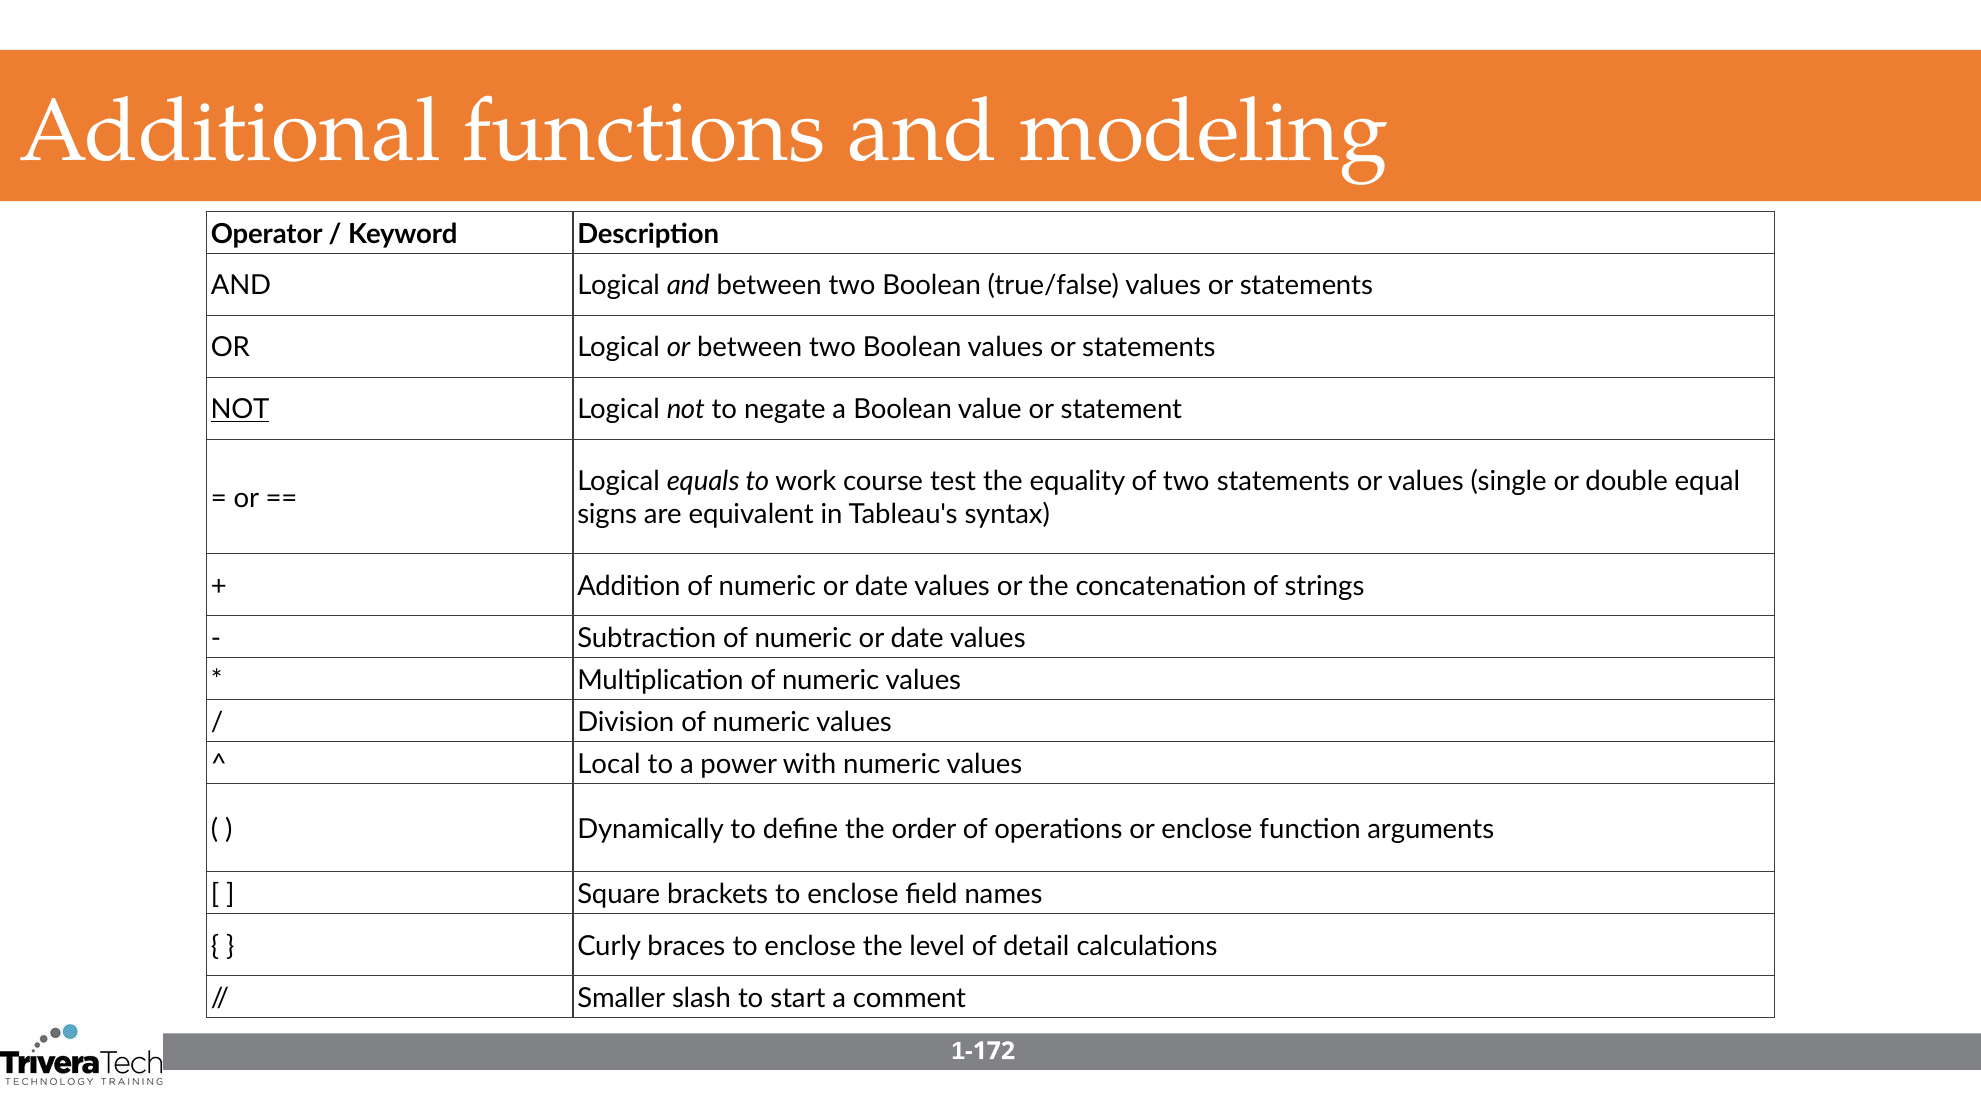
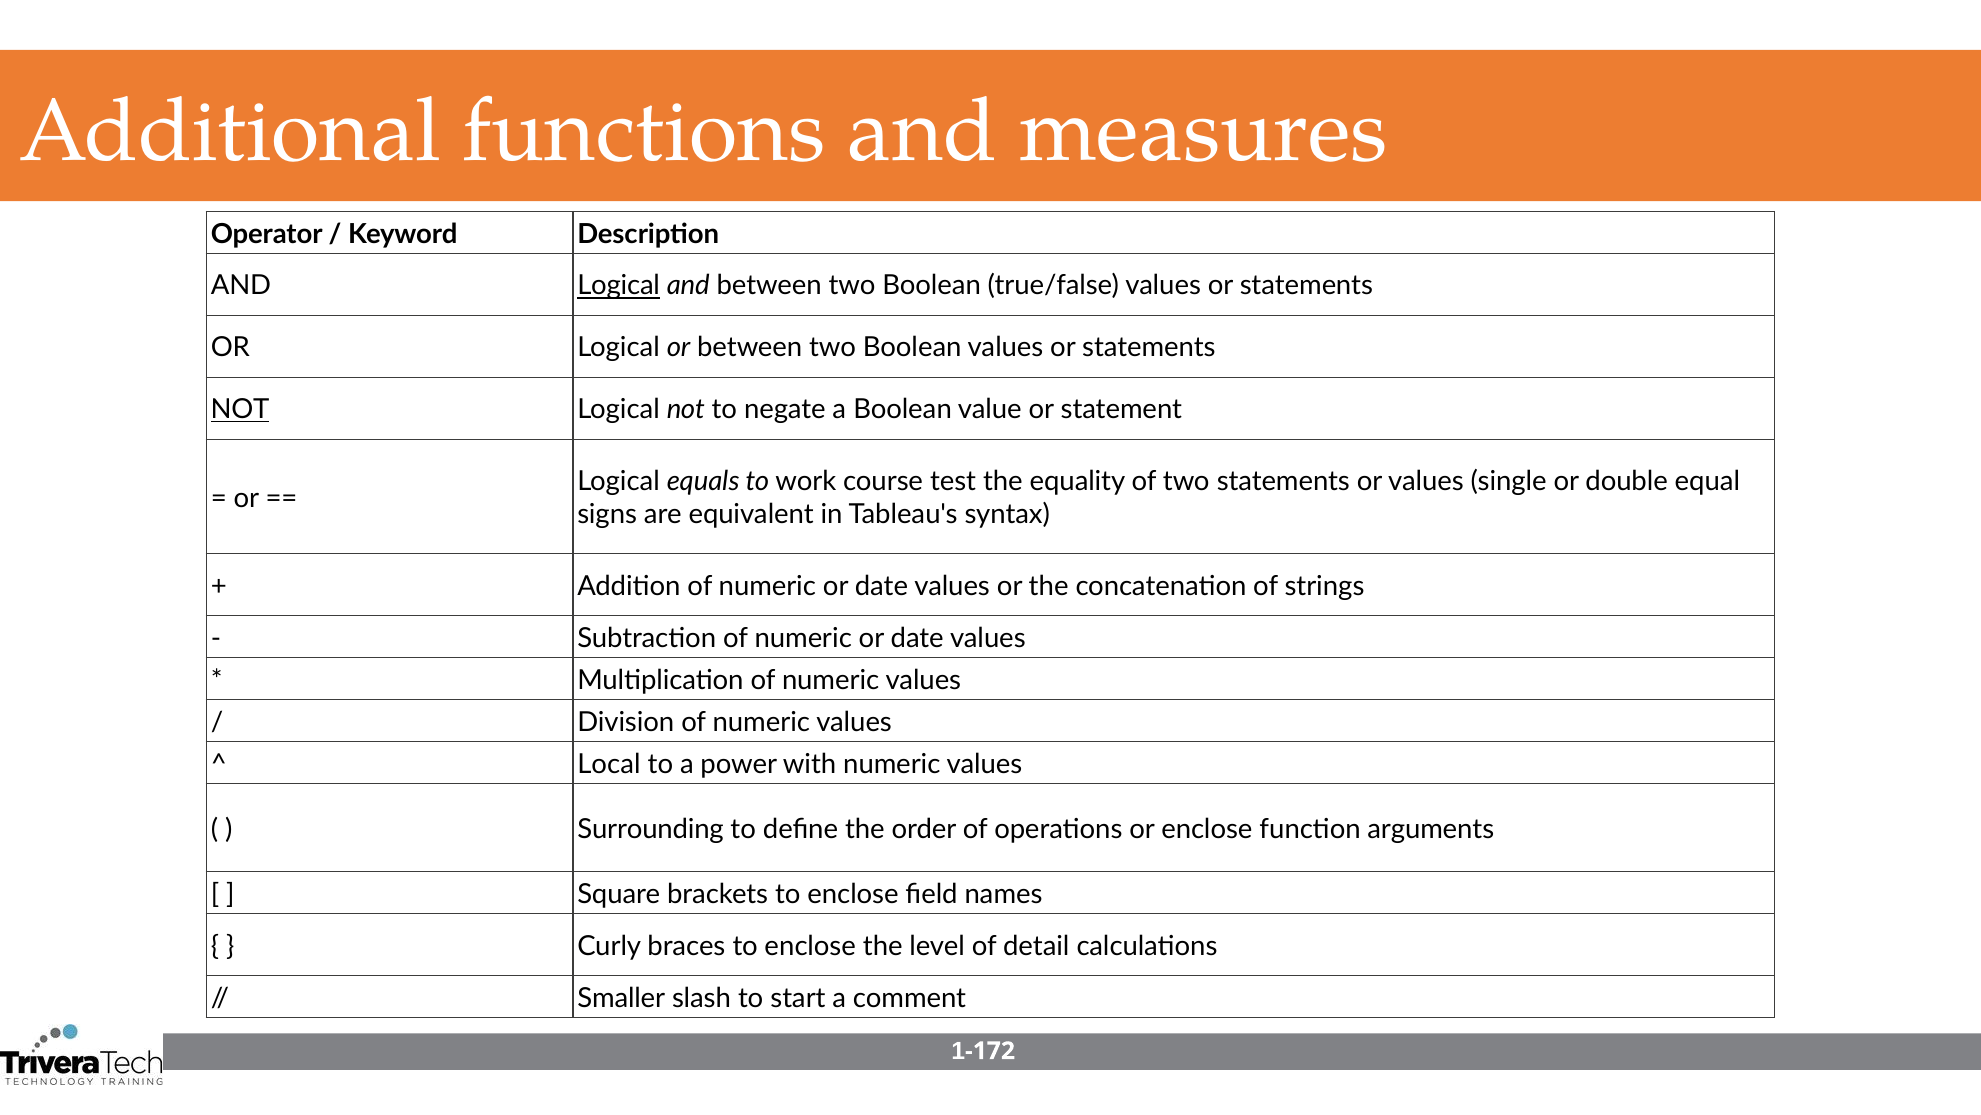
modeling: modeling -> measures
Logical at (619, 286) underline: none -> present
Dynamically: Dynamically -> Surrounding
